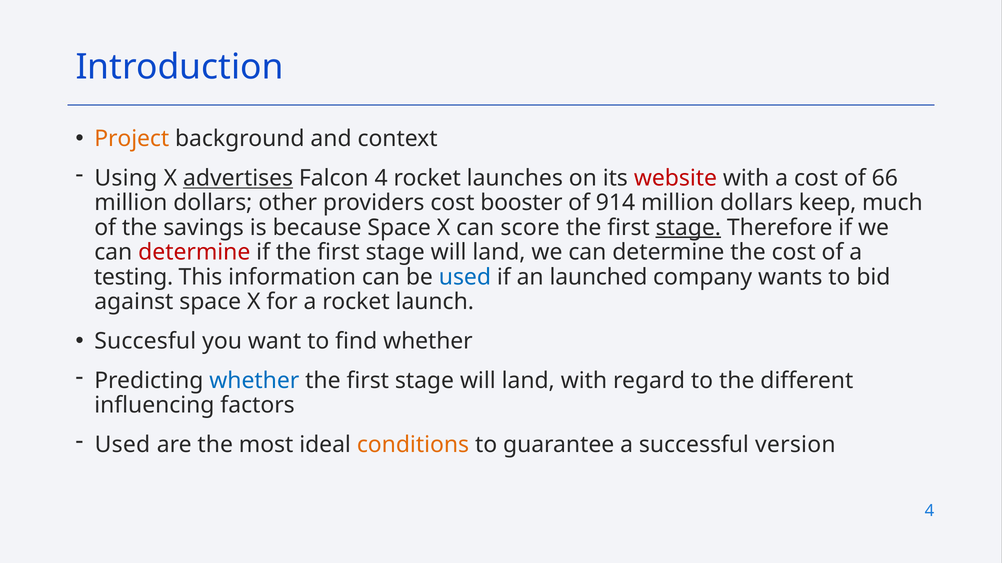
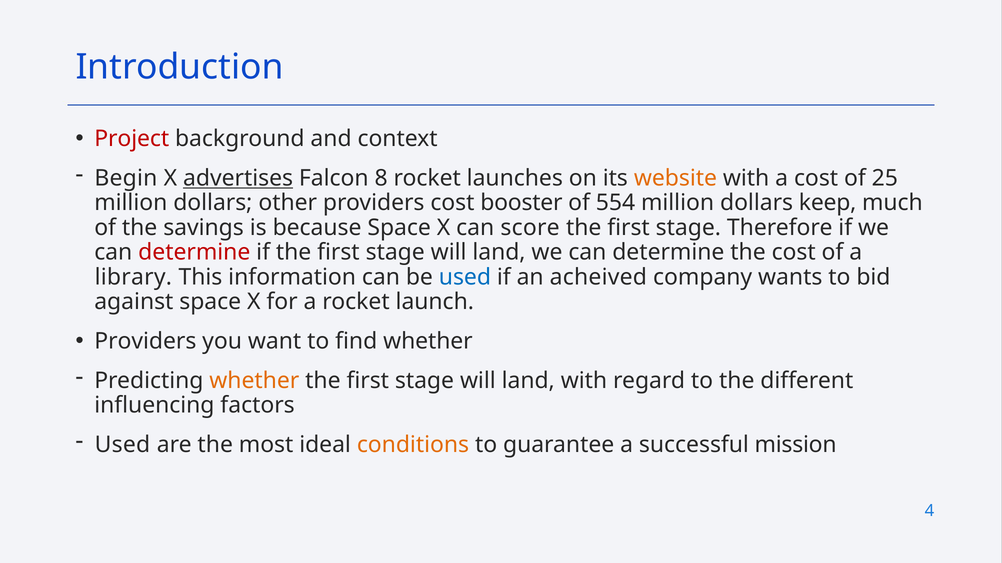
Project colour: orange -> red
Using: Using -> Begin
Falcon 4: 4 -> 8
website colour: red -> orange
66: 66 -> 25
914: 914 -> 554
stage at (688, 228) underline: present -> none
testing: testing -> library
launched: launched -> acheived
Succesful at (145, 341): Succesful -> Providers
whether at (254, 381) colour: blue -> orange
version: version -> mission
